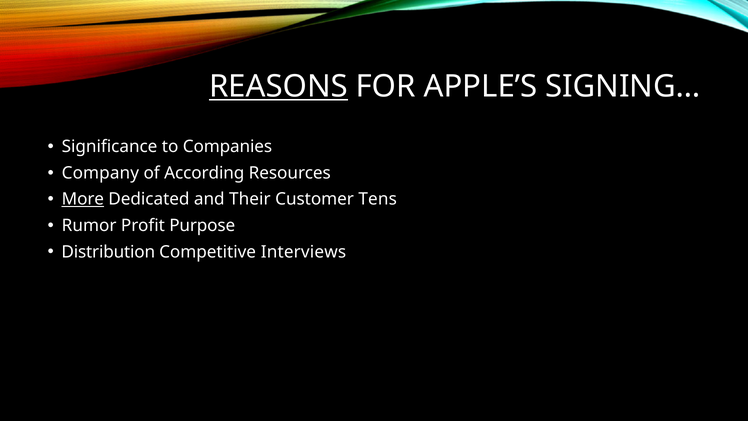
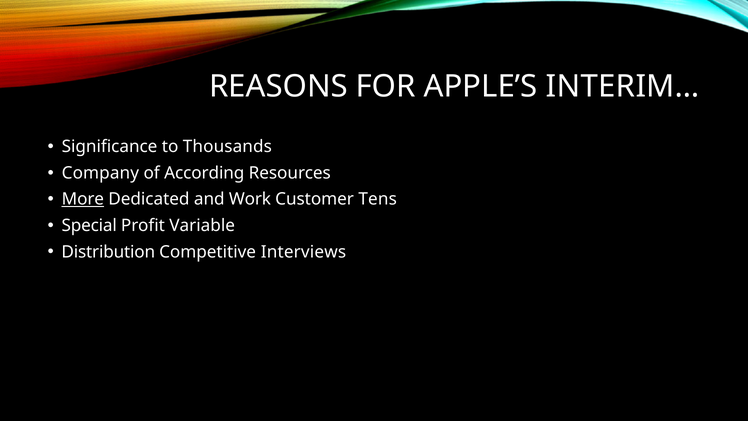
REASONS underline: present -> none
SIGNING…: SIGNING… -> INTERIM…
Companies: Companies -> Thousands
Their: Their -> Work
Rumor: Rumor -> Special
Purpose: Purpose -> Variable
